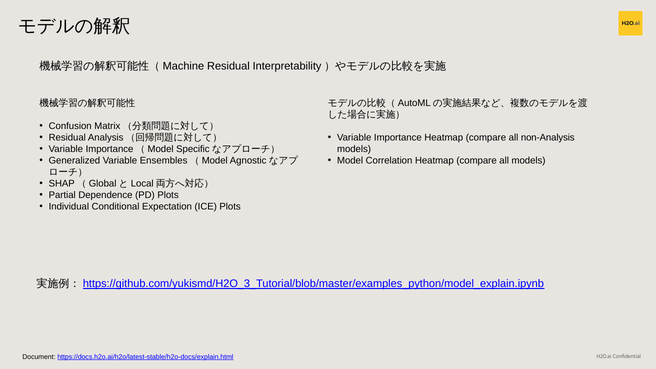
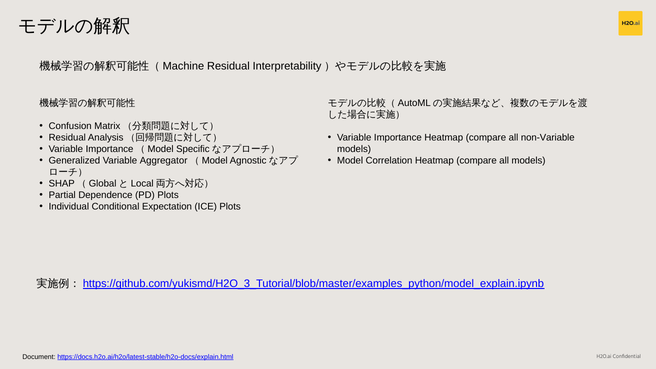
non-Analysis: non-Analysis -> non-Variable
Ensembles: Ensembles -> Aggregator
